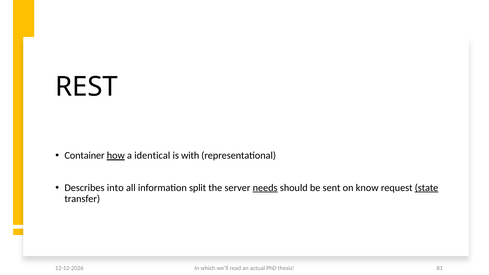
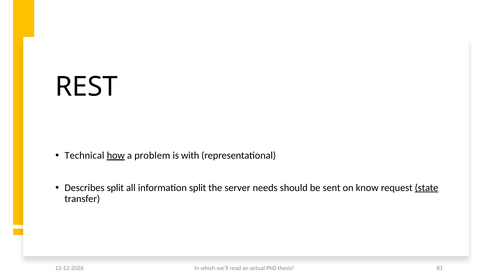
Container: Container -> Technical
identical: identical -> problem
Describes into: into -> split
needs underline: present -> none
